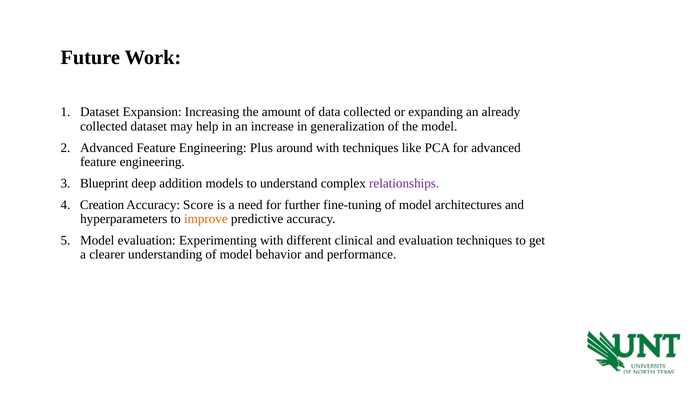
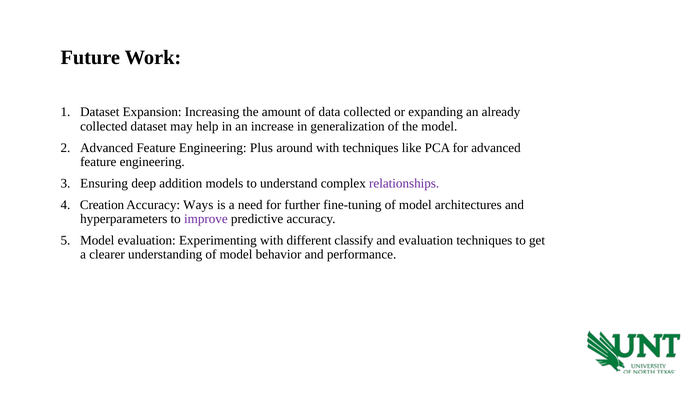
Blueprint: Blueprint -> Ensuring
Score: Score -> Ways
improve colour: orange -> purple
clinical: clinical -> classify
